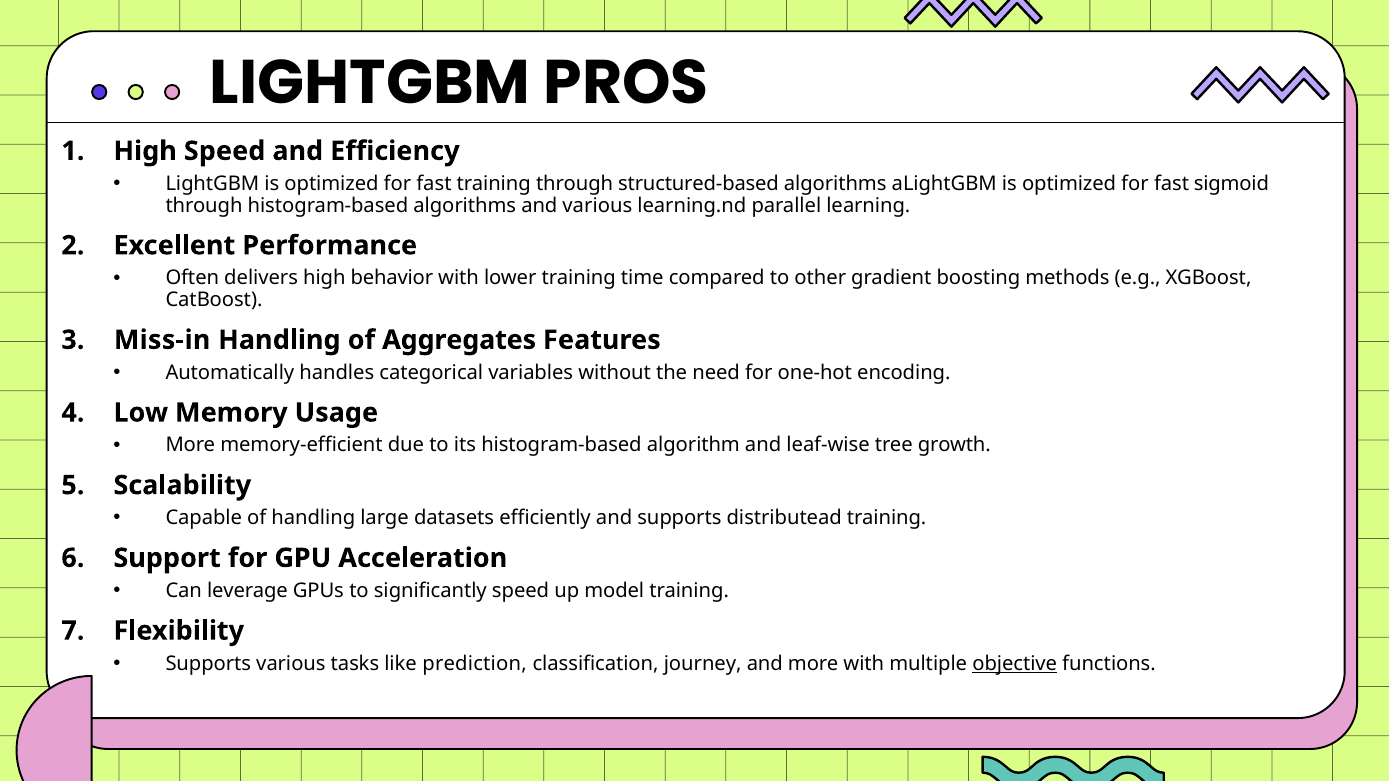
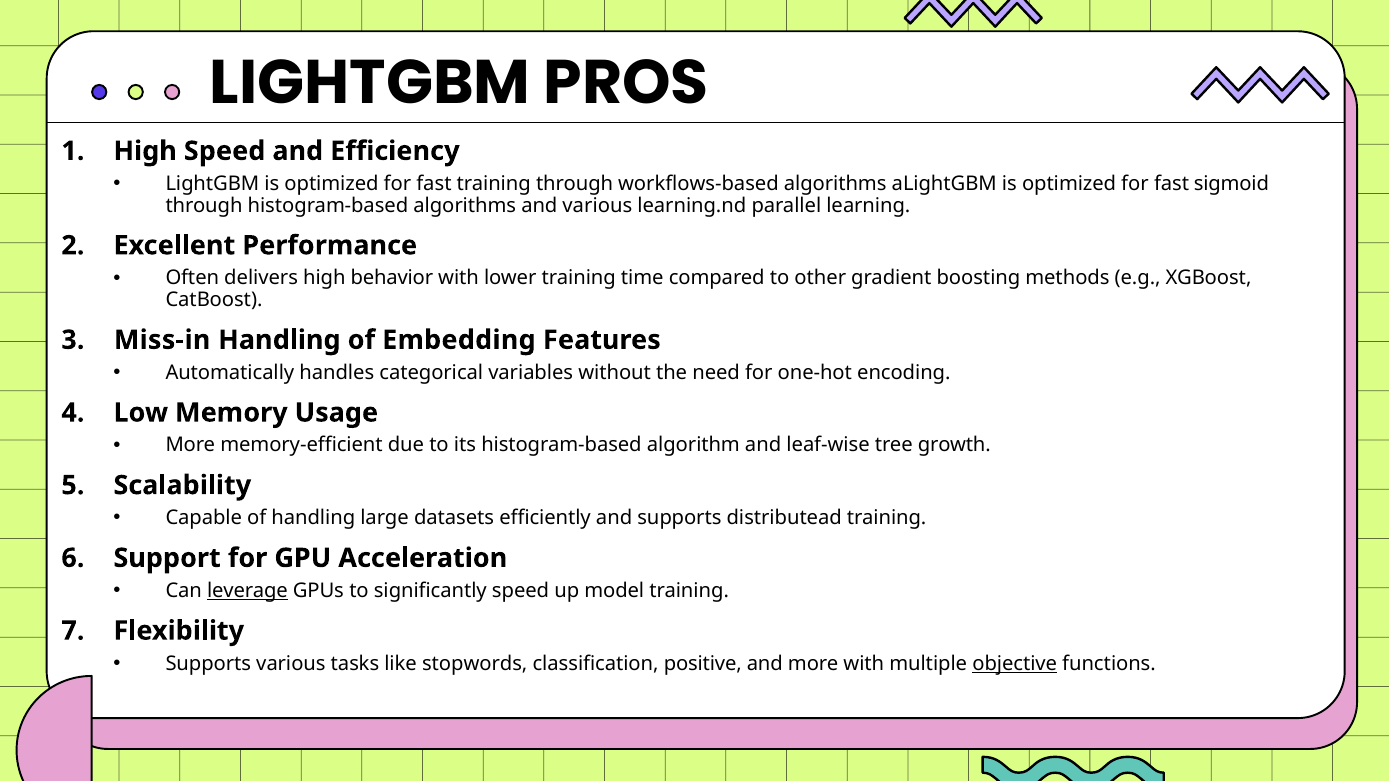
structured-based: structured-based -> workflows-based
Aggregates: Aggregates -> Embedding
leverage underline: none -> present
prediction: prediction -> stopwords
journey: journey -> positive
